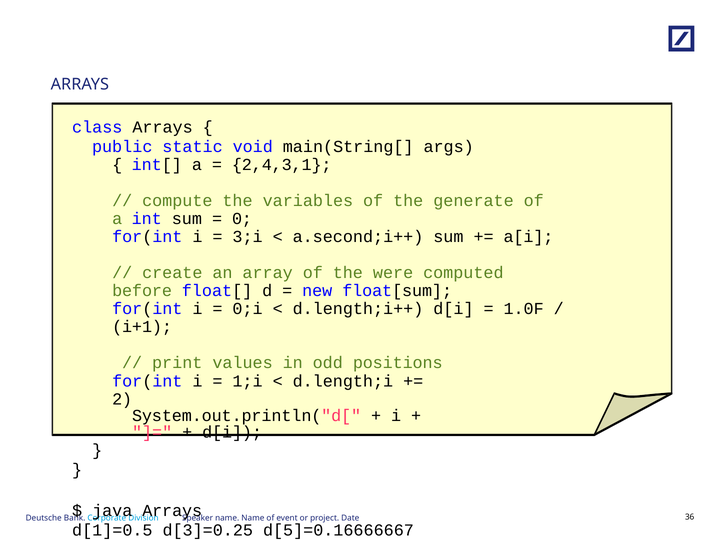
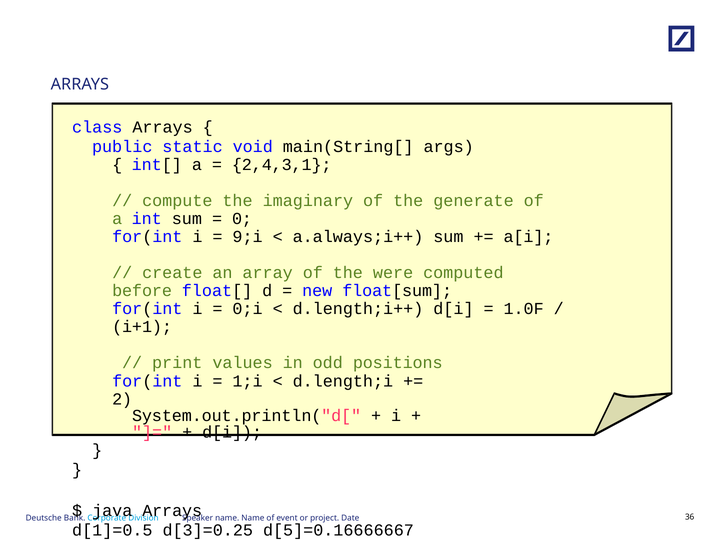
variables: variables -> imaginary
3;i: 3;i -> 9;i
a.second;i++: a.second;i++ -> a.always;i++
